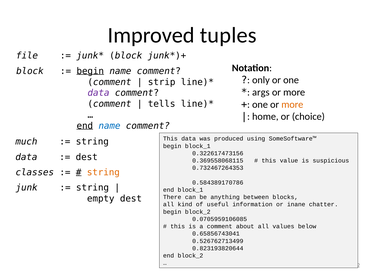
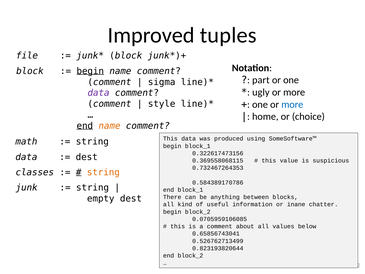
only: only -> part
strip: strip -> sigma
args: args -> ugly
tells: tells -> style
more at (292, 104) colour: orange -> blue
name at (109, 126) colour: blue -> orange
much: much -> math
